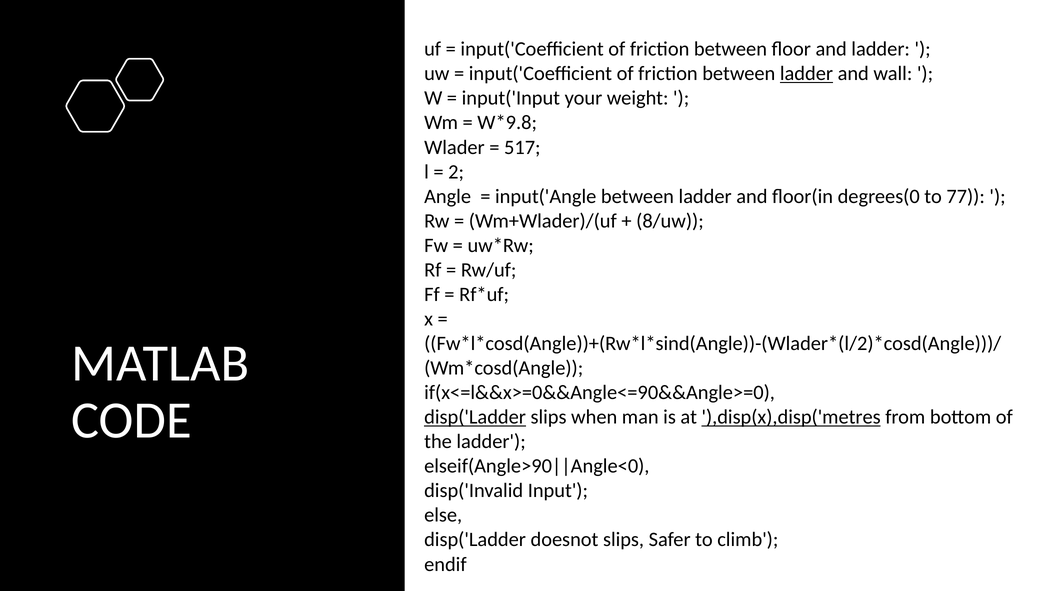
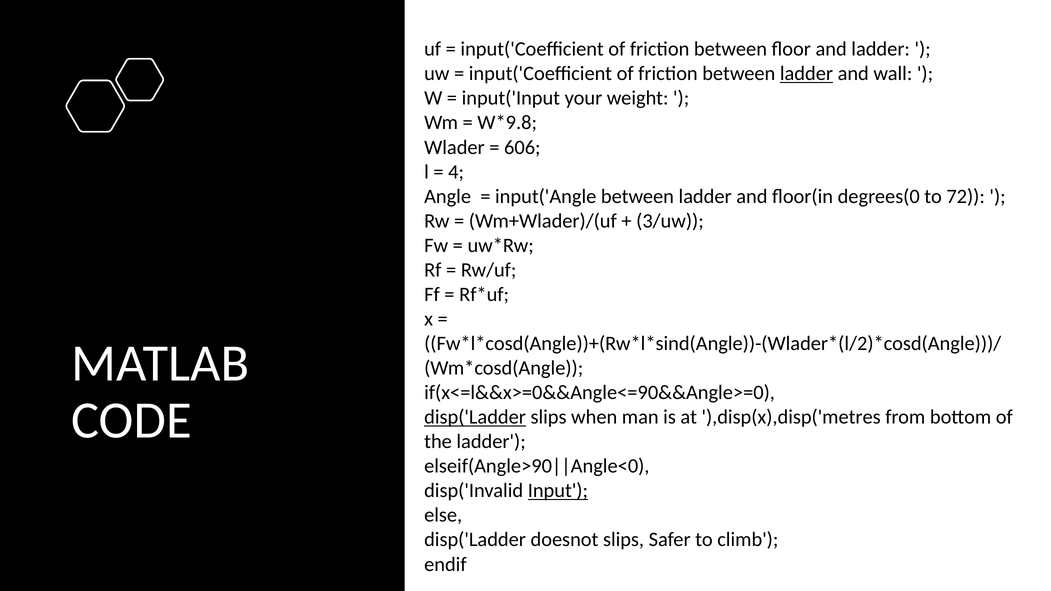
517: 517 -> 606
2: 2 -> 4
77: 77 -> 72
8/uw: 8/uw -> 3/uw
),disp(x),disp('metres underline: present -> none
Input underline: none -> present
